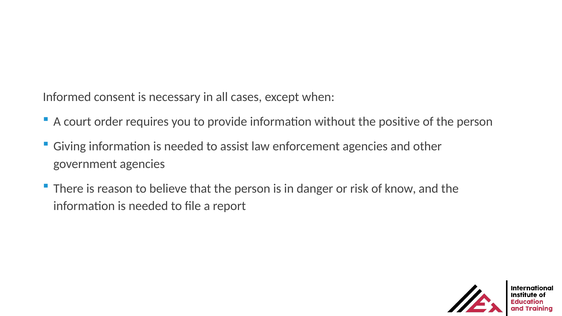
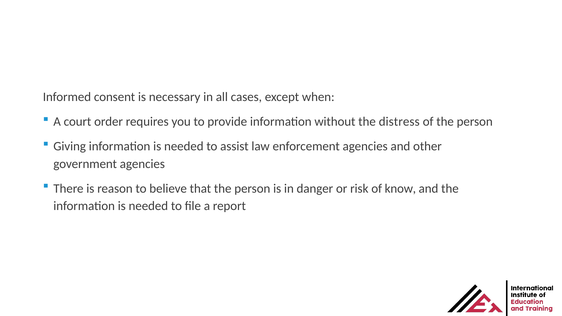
positive: positive -> distress
